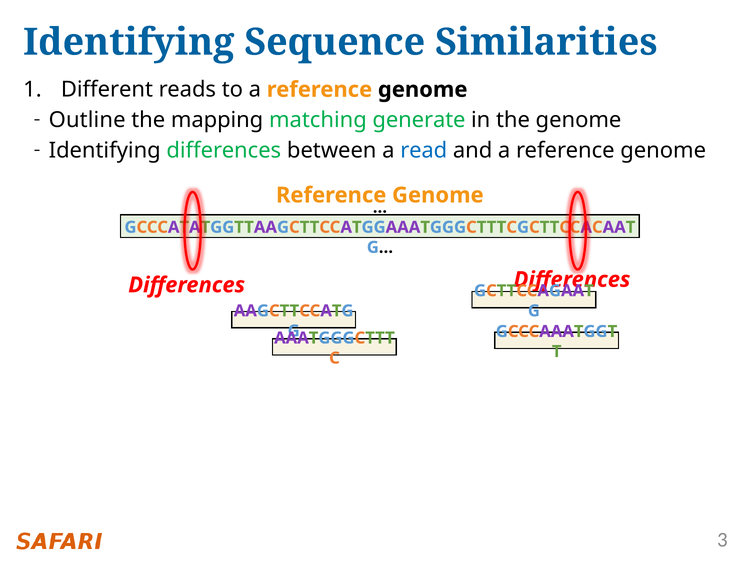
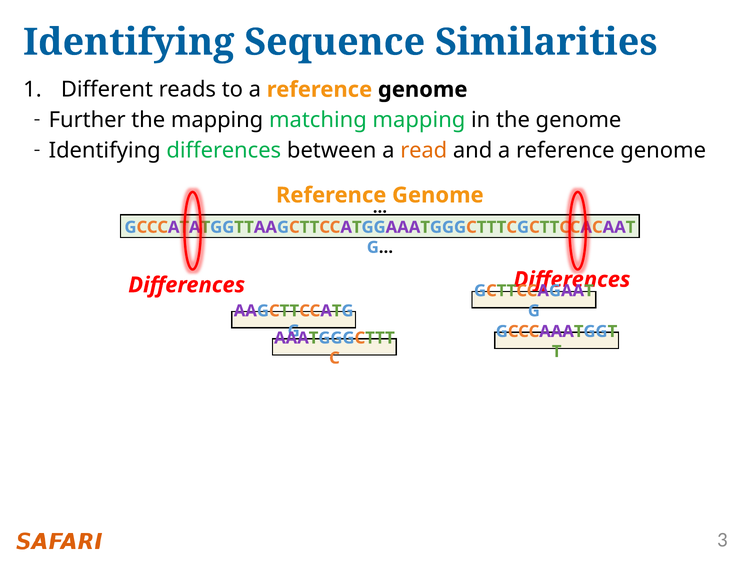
Outline: Outline -> Further
matching generate: generate -> mapping
read colour: blue -> orange
